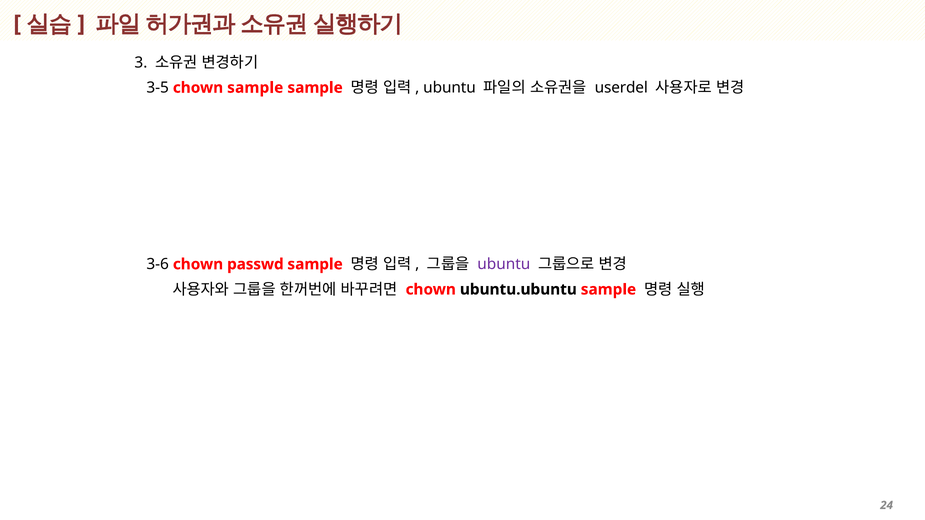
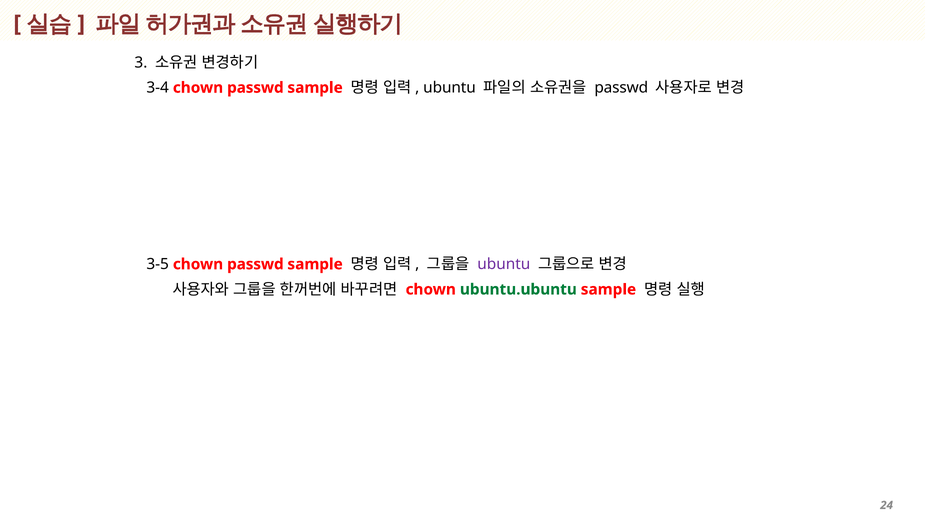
3-5: 3-5 -> 3-4
sample at (255, 88): sample -> passwd
userdel at (621, 88): userdel -> passwd
3-6: 3-6 -> 3-5
ubuntu.ubuntu colour: black -> green
